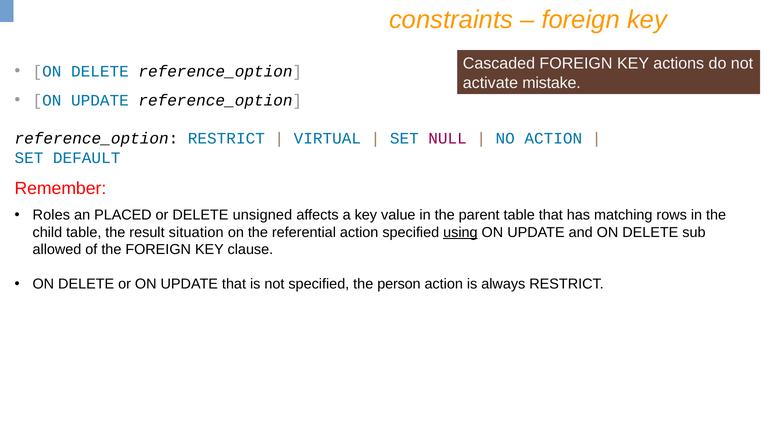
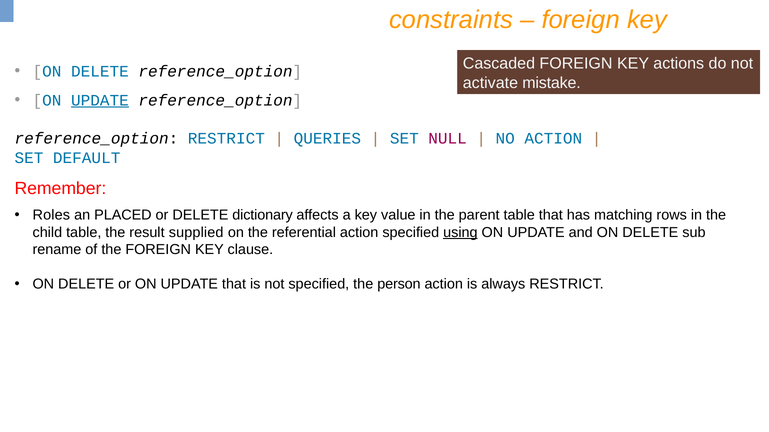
UPDATE at (100, 100) underline: none -> present
VIRTUAL: VIRTUAL -> QUERIES
unsigned: unsigned -> dictionary
situation: situation -> supplied
allowed: allowed -> rename
